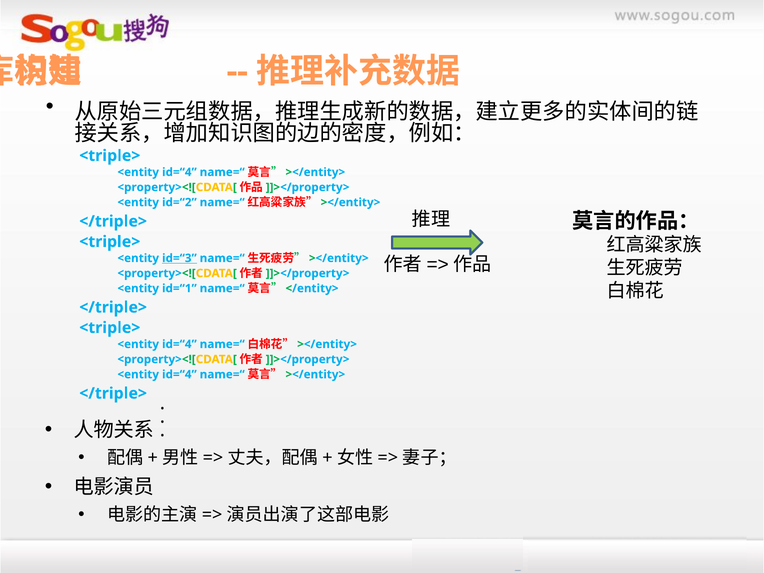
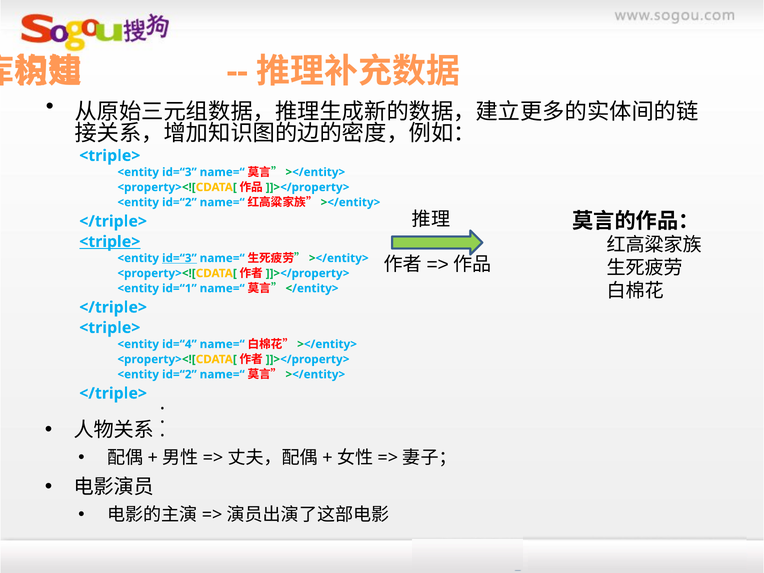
id=“4 at (179, 172): id=“4 -> id=“3
<triple> at (110, 242) underline: none -> present
id=“4 at (179, 374): id=“4 -> id=“2
